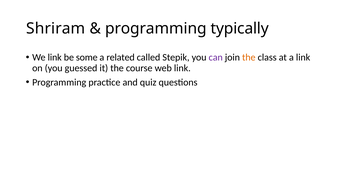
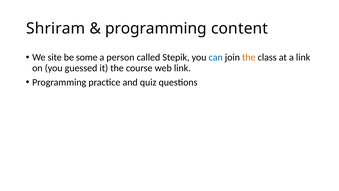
typically: typically -> content
We link: link -> site
related: related -> person
can colour: purple -> blue
